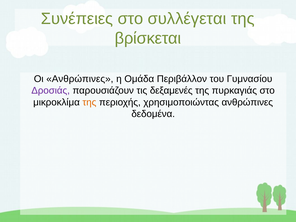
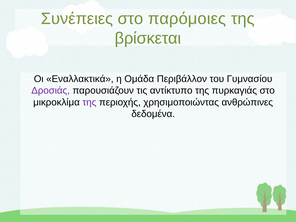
συλλέγεται: συλλέγεται -> παρόμοιες
Οι Ανθρώπινες: Ανθρώπινες -> Εναλλακτικά
δεξαμενές: δεξαμενές -> αντίκτυπο
της at (89, 102) colour: orange -> purple
